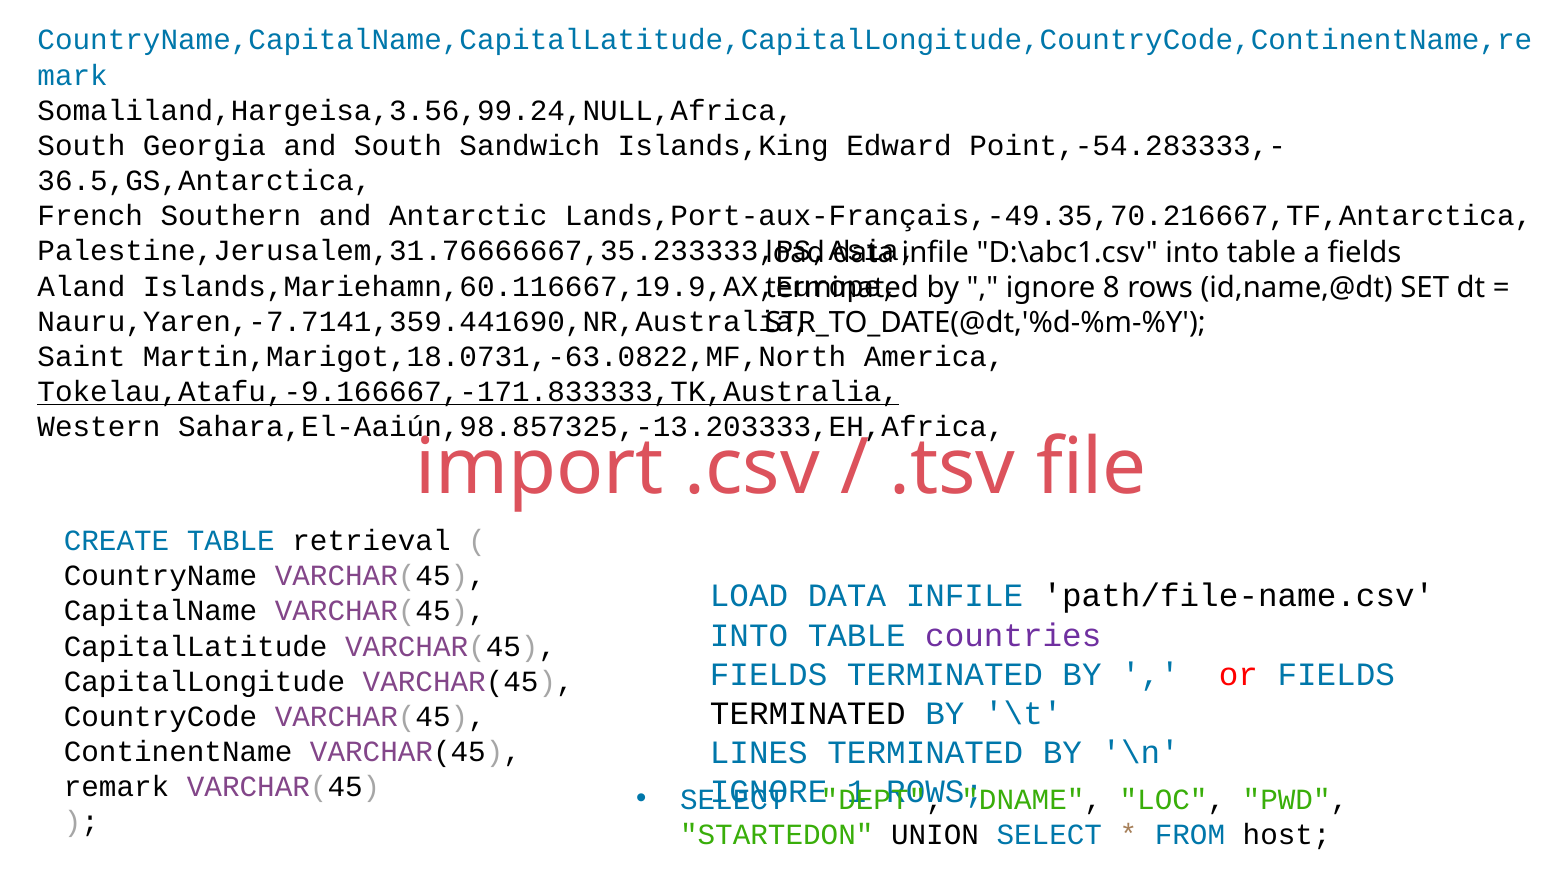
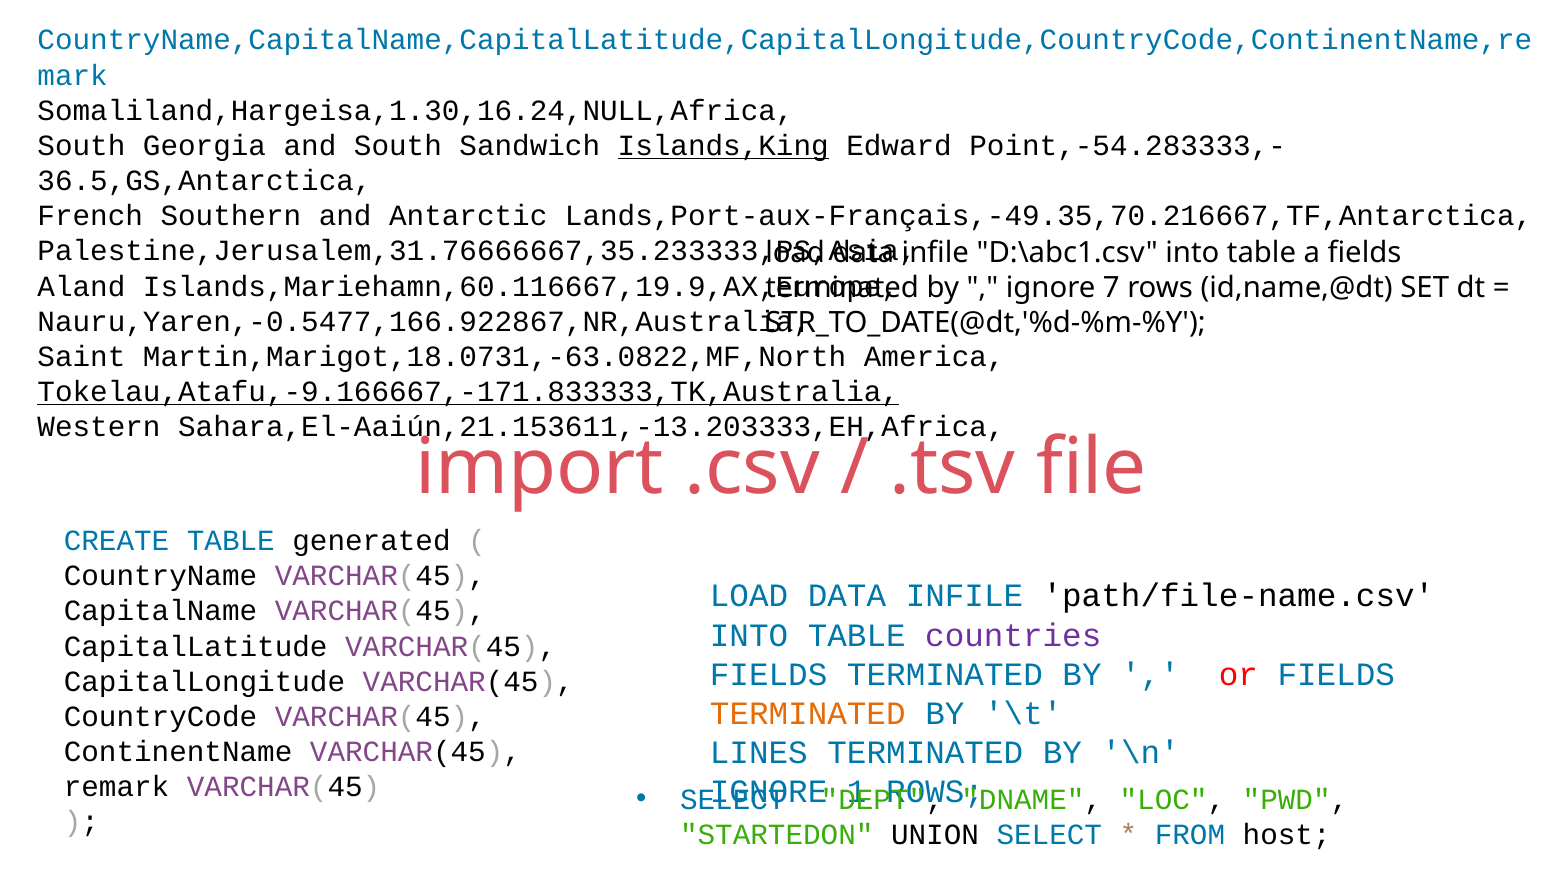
Somaliland,Hargeisa,3.56,99.24,NULL,Africa: Somaliland,Hargeisa,3.56,99.24,NULL,Africa -> Somaliland,Hargeisa,1.30,16.24,NULL,Africa
Islands,King underline: none -> present
8: 8 -> 7
Nauru,Yaren,-7.7141,359.441690,NR,Australia: Nauru,Yaren,-7.7141,359.441690,NR,Australia -> Nauru,Yaren,-0.5477,166.922867,NR,Australia
Sahara,El-Aaiún,98.857325,-13.203333,EH,Africa: Sahara,El-Aaiún,98.857325,-13.203333,EH,Africa -> Sahara,El-Aaiún,21.153611,-13.203333,EH,Africa
retrieval: retrieval -> generated
TERMINATED at (808, 714) colour: black -> orange
